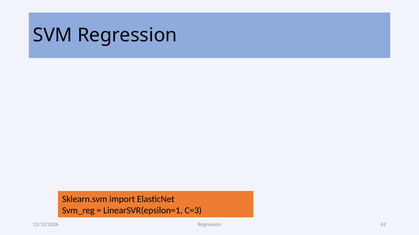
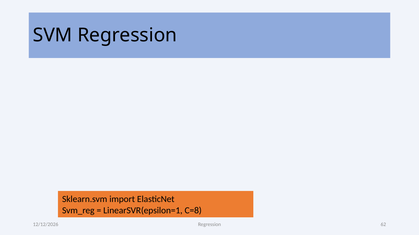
C=3: C=3 -> C=8
